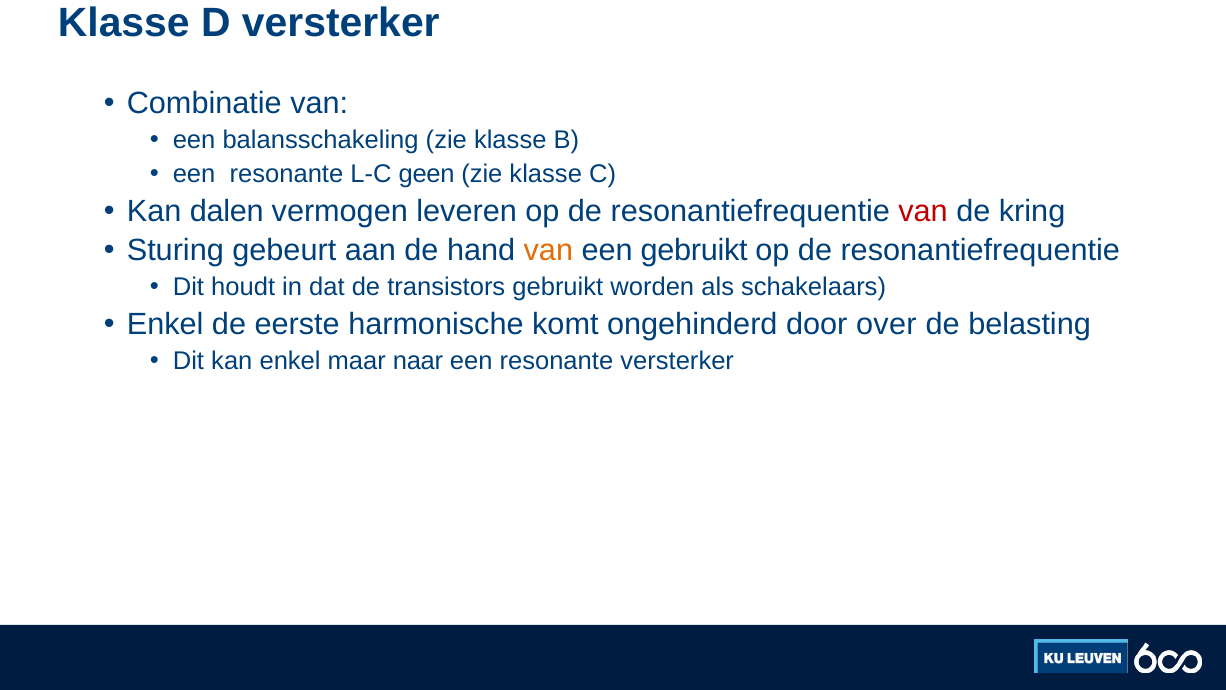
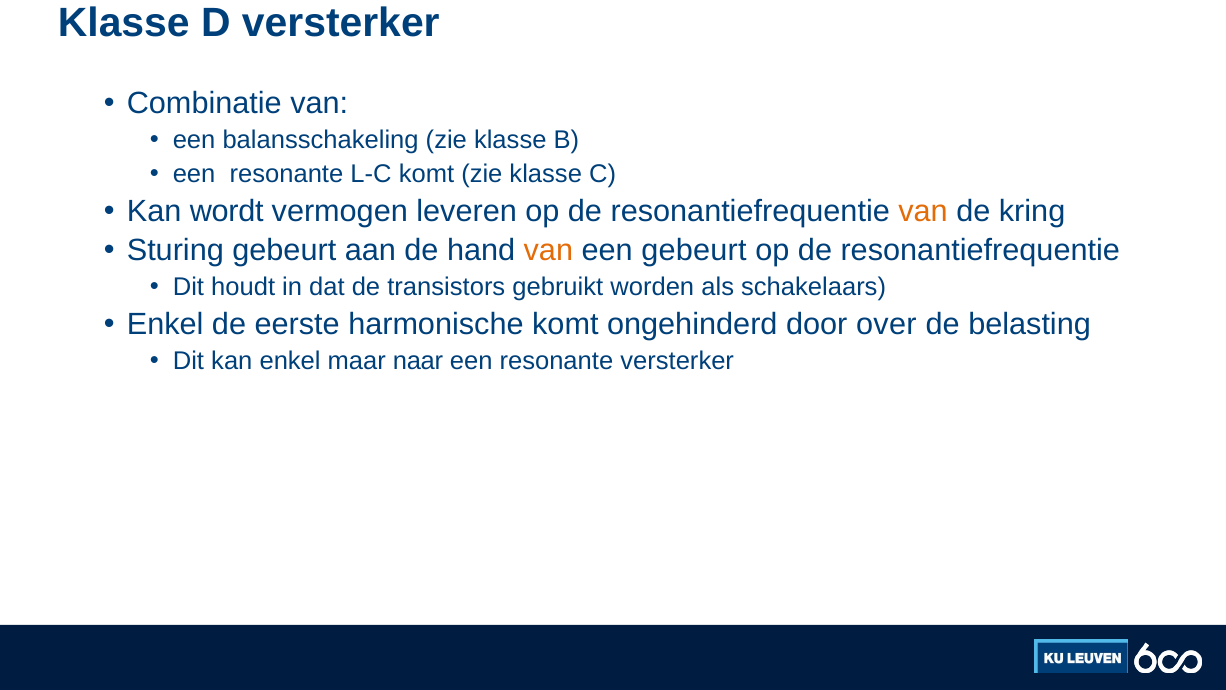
L-C geen: geen -> komt
dalen: dalen -> wordt
van at (923, 211) colour: red -> orange
een gebruikt: gebruikt -> gebeurt
